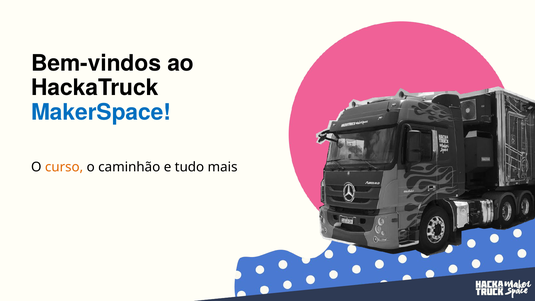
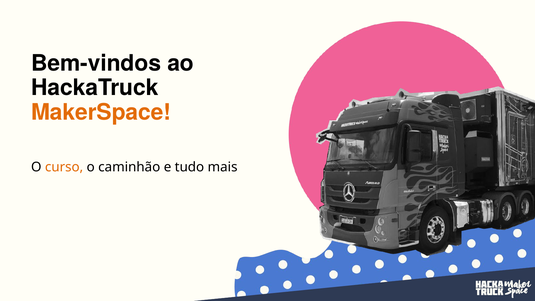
MakerSpace colour: blue -> orange
